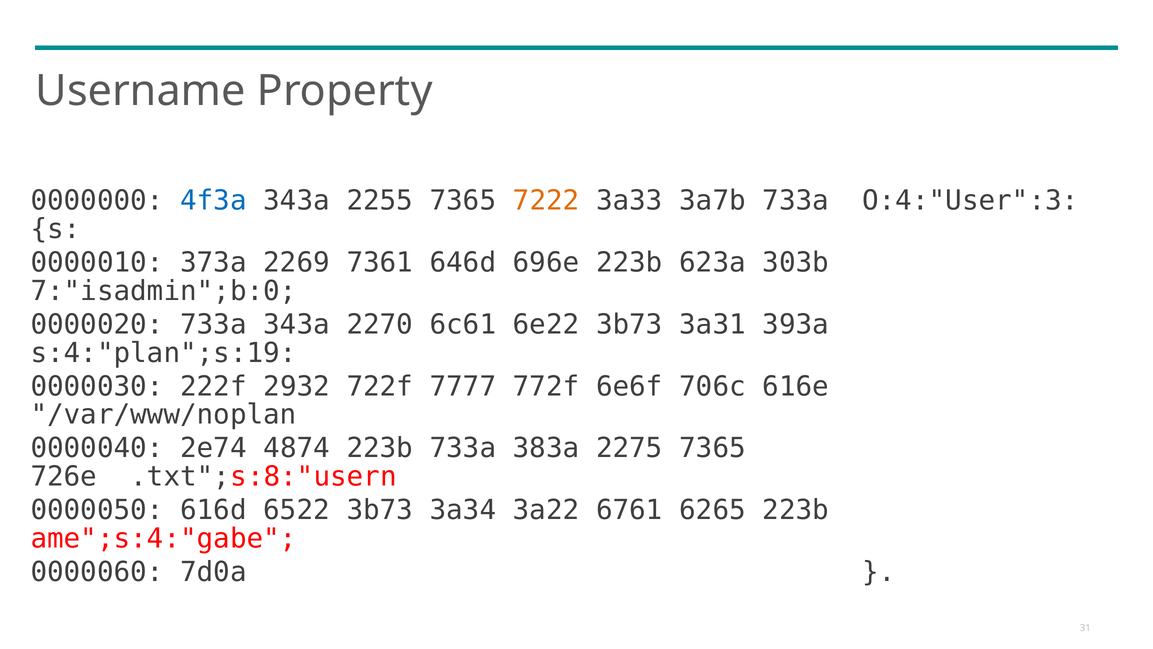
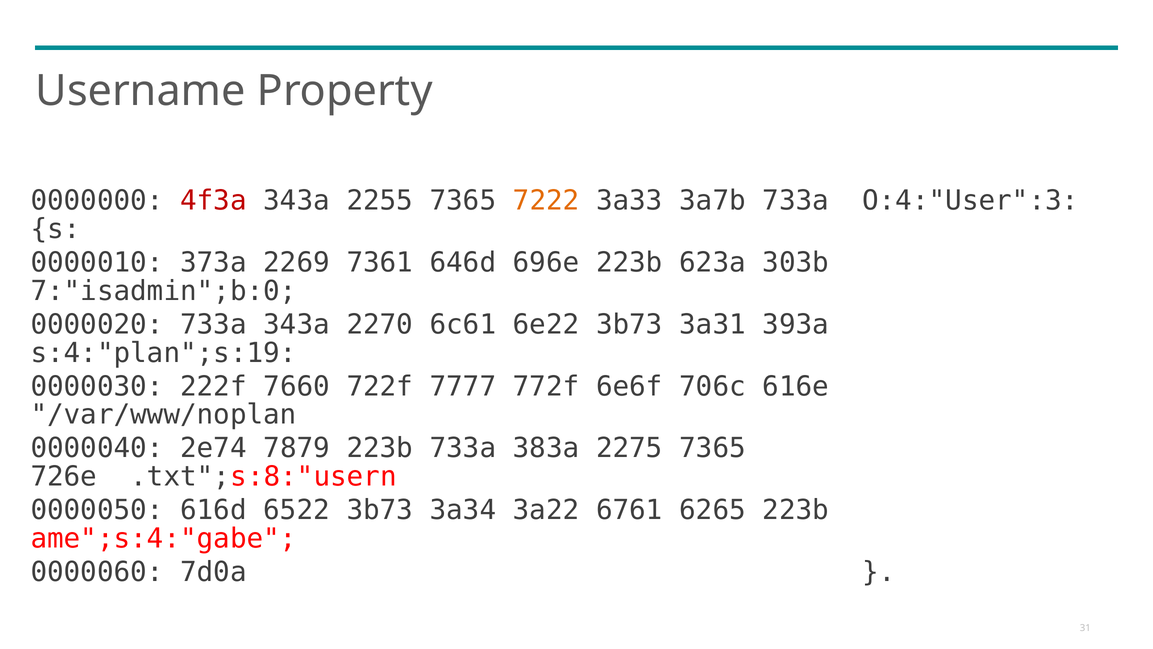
4f3a colour: blue -> red
2932: 2932 -> 7660
4874: 4874 -> 7879
